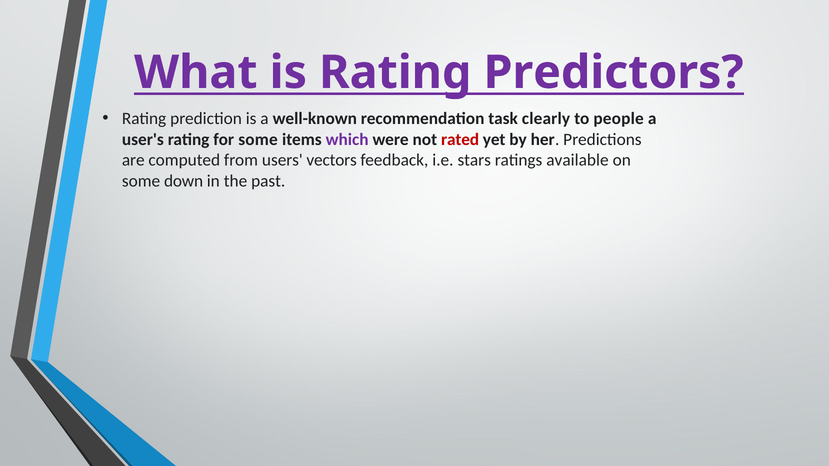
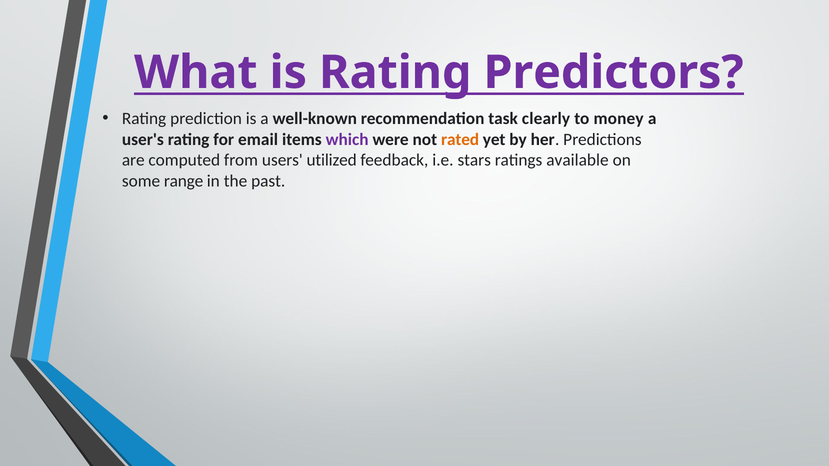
people: people -> money
for some: some -> email
rated colour: red -> orange
vectors: vectors -> utilized
down: down -> range
